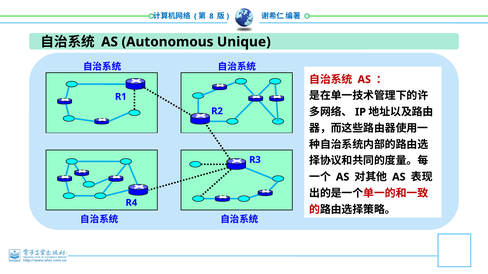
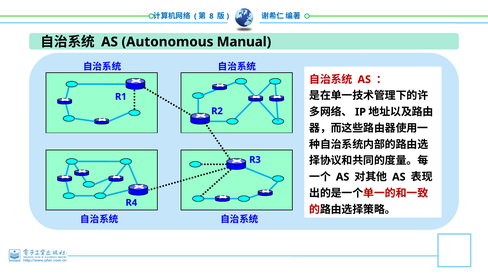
Unique: Unique -> Manual
